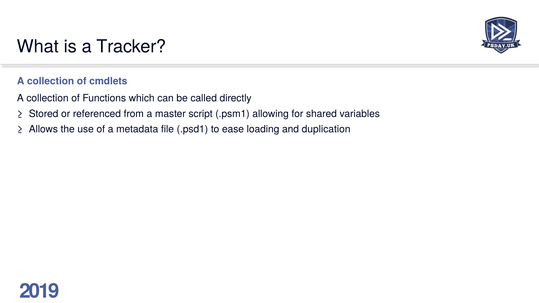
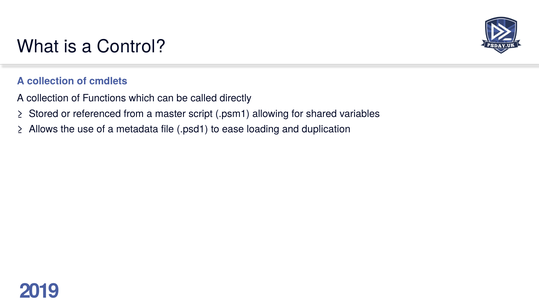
Tracker: Tracker -> Control
